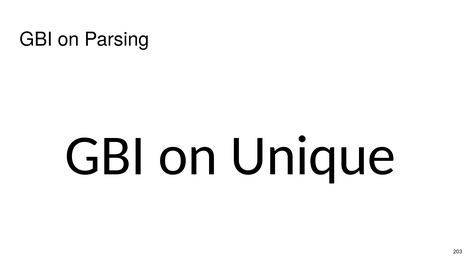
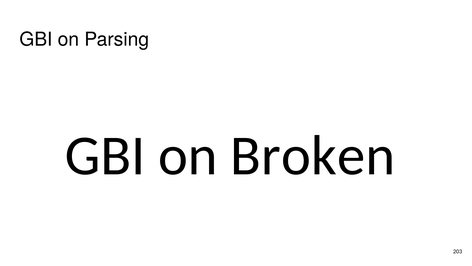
Unique: Unique -> Broken
